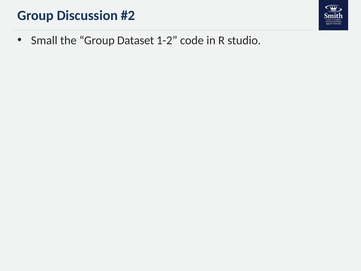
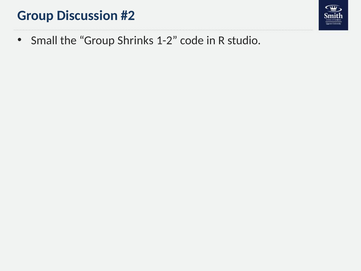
Dataset: Dataset -> Shrinks
